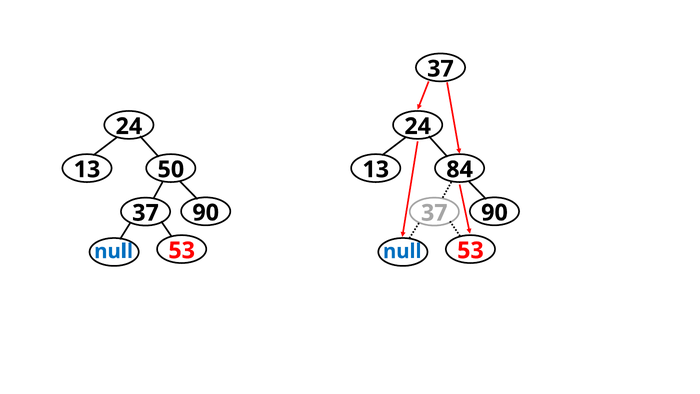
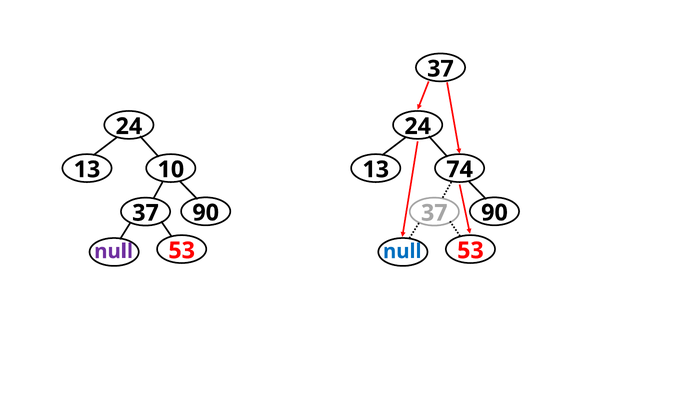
50: 50 -> 10
84: 84 -> 74
null at (114, 251) colour: blue -> purple
